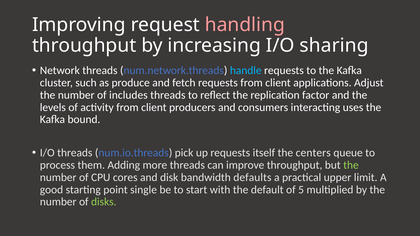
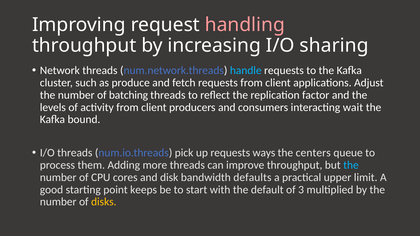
includes: includes -> batching
uses: uses -> wait
itself: itself -> ways
the at (351, 165) colour: light green -> light blue
single: single -> keeps
5: 5 -> 3
disks colour: light green -> yellow
